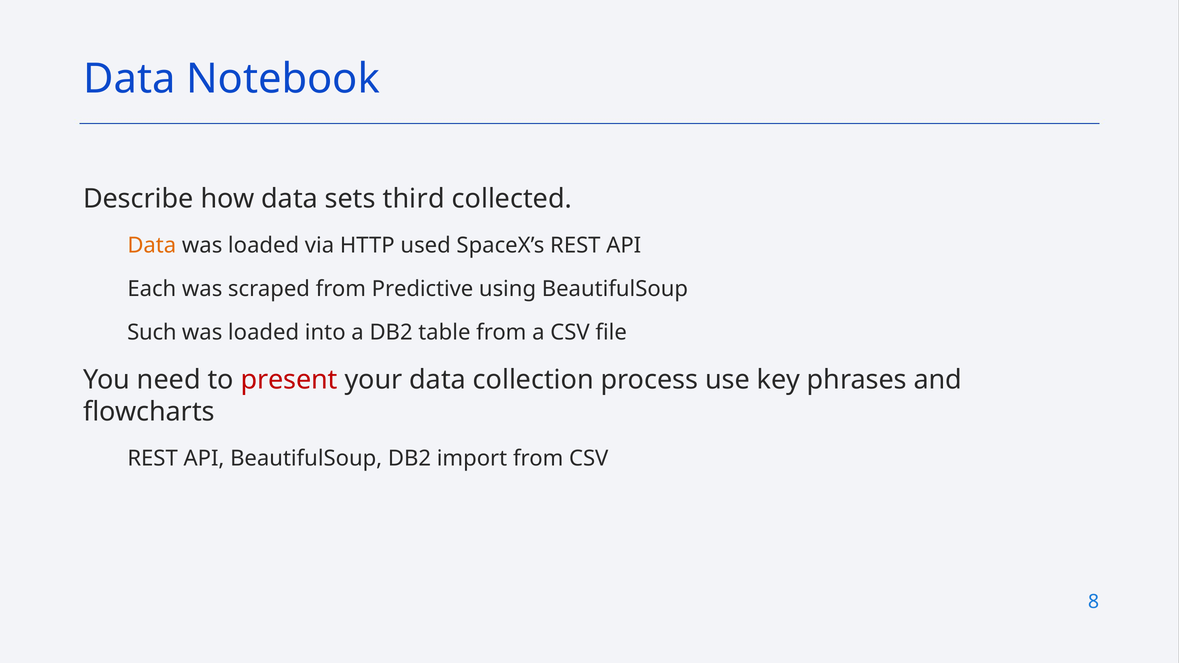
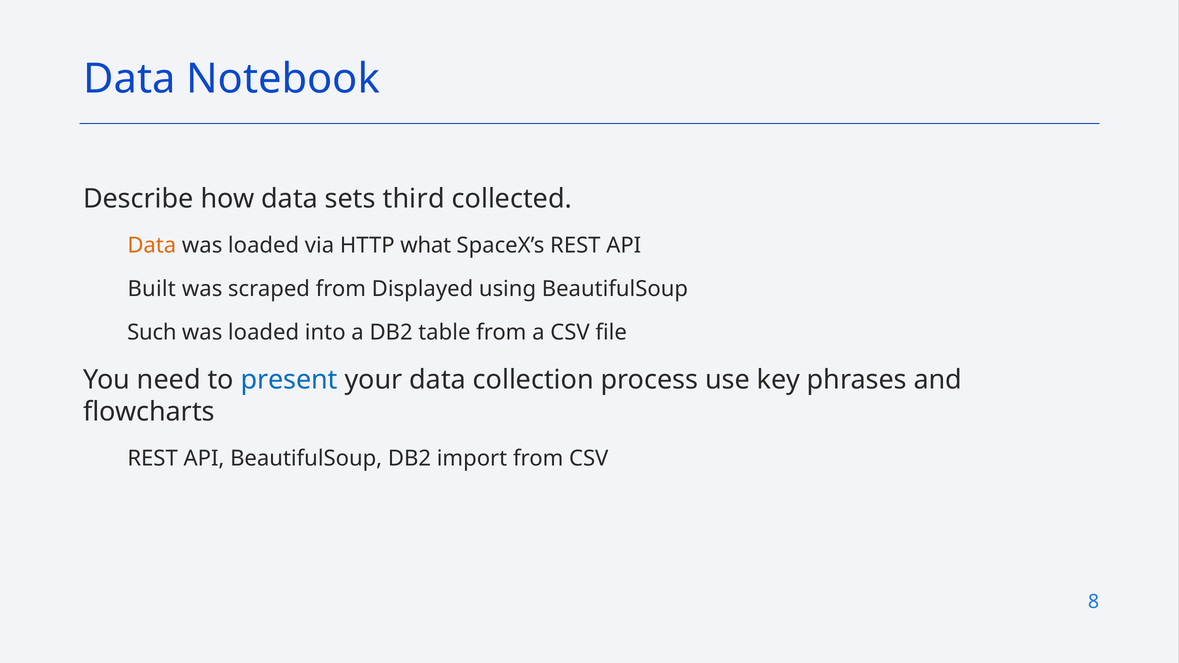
used: used -> what
Each: Each -> Built
Predictive: Predictive -> Displayed
present colour: red -> blue
